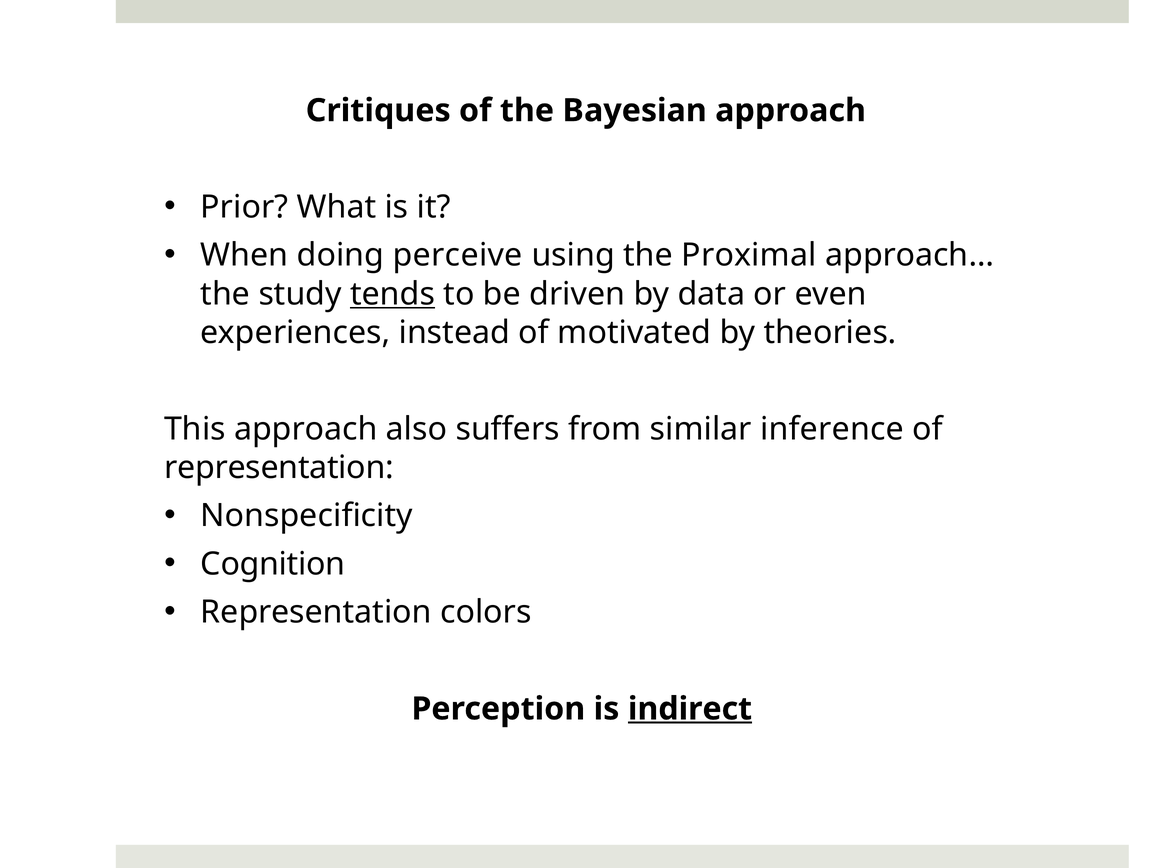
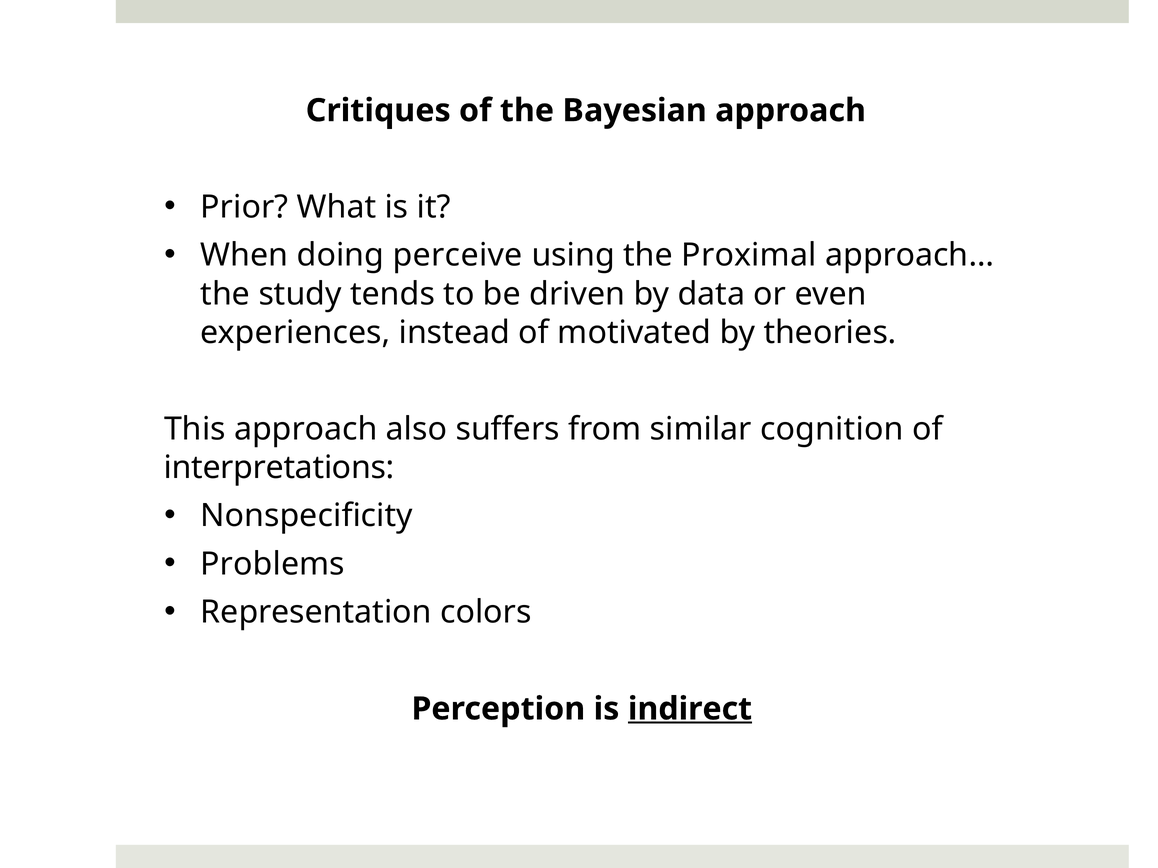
tends underline: present -> none
inference: inference -> cognition
representation at (279, 468): representation -> interpretations
Cognition: Cognition -> Problems
